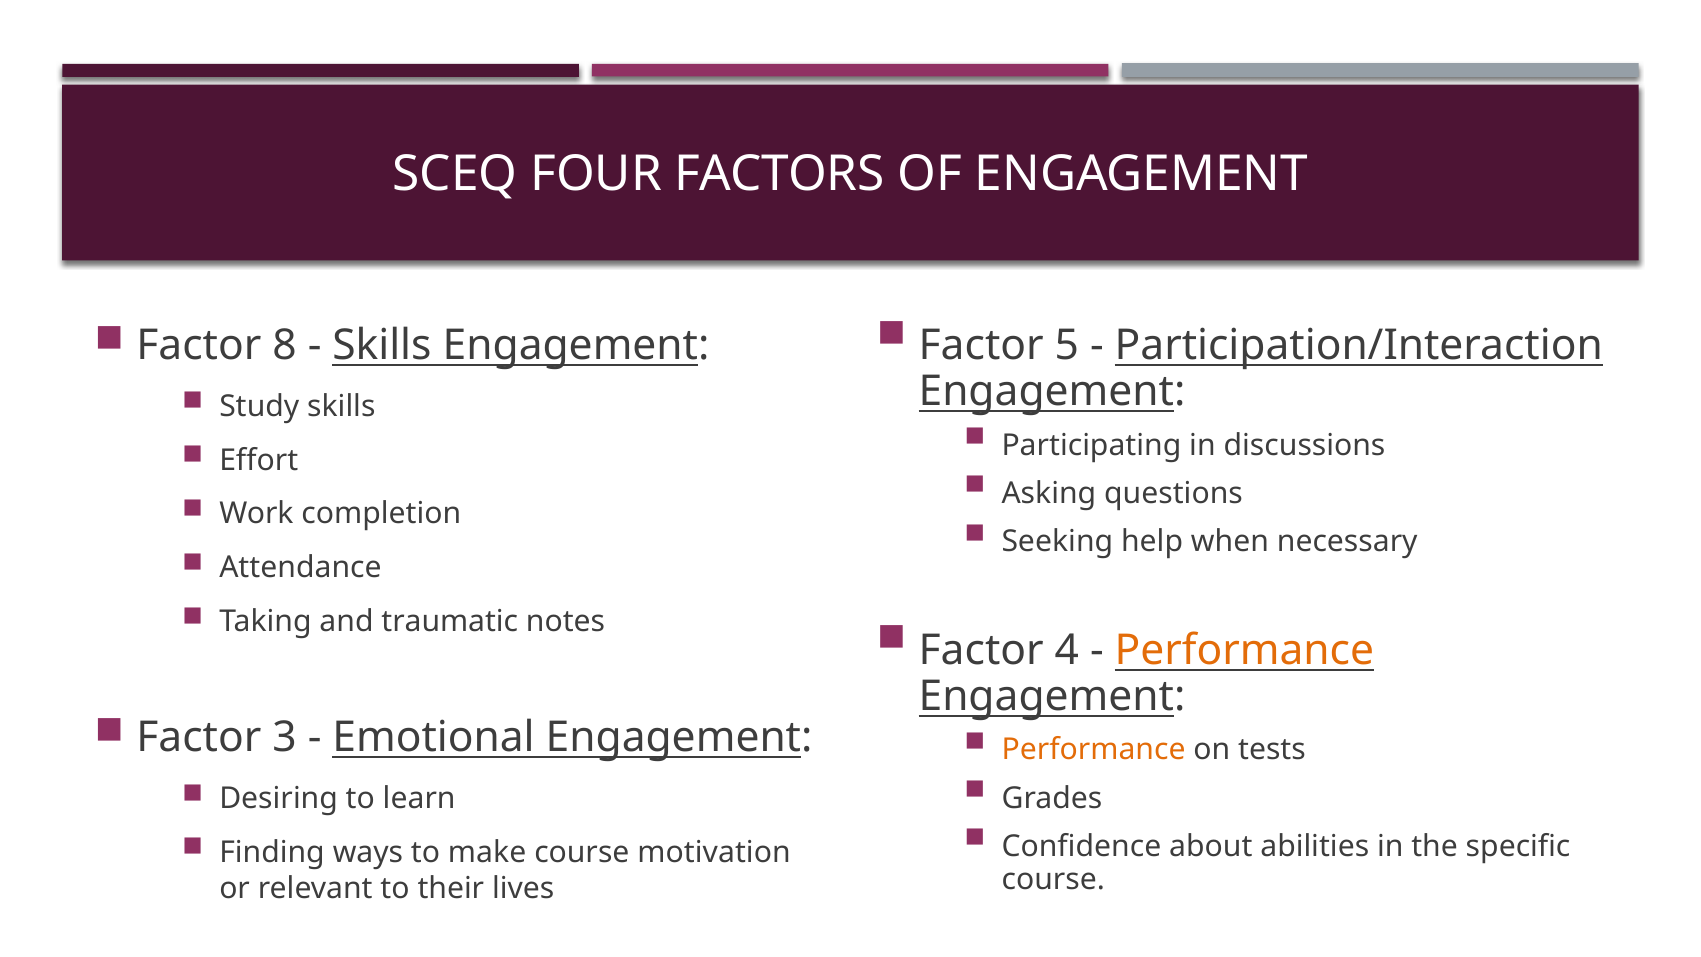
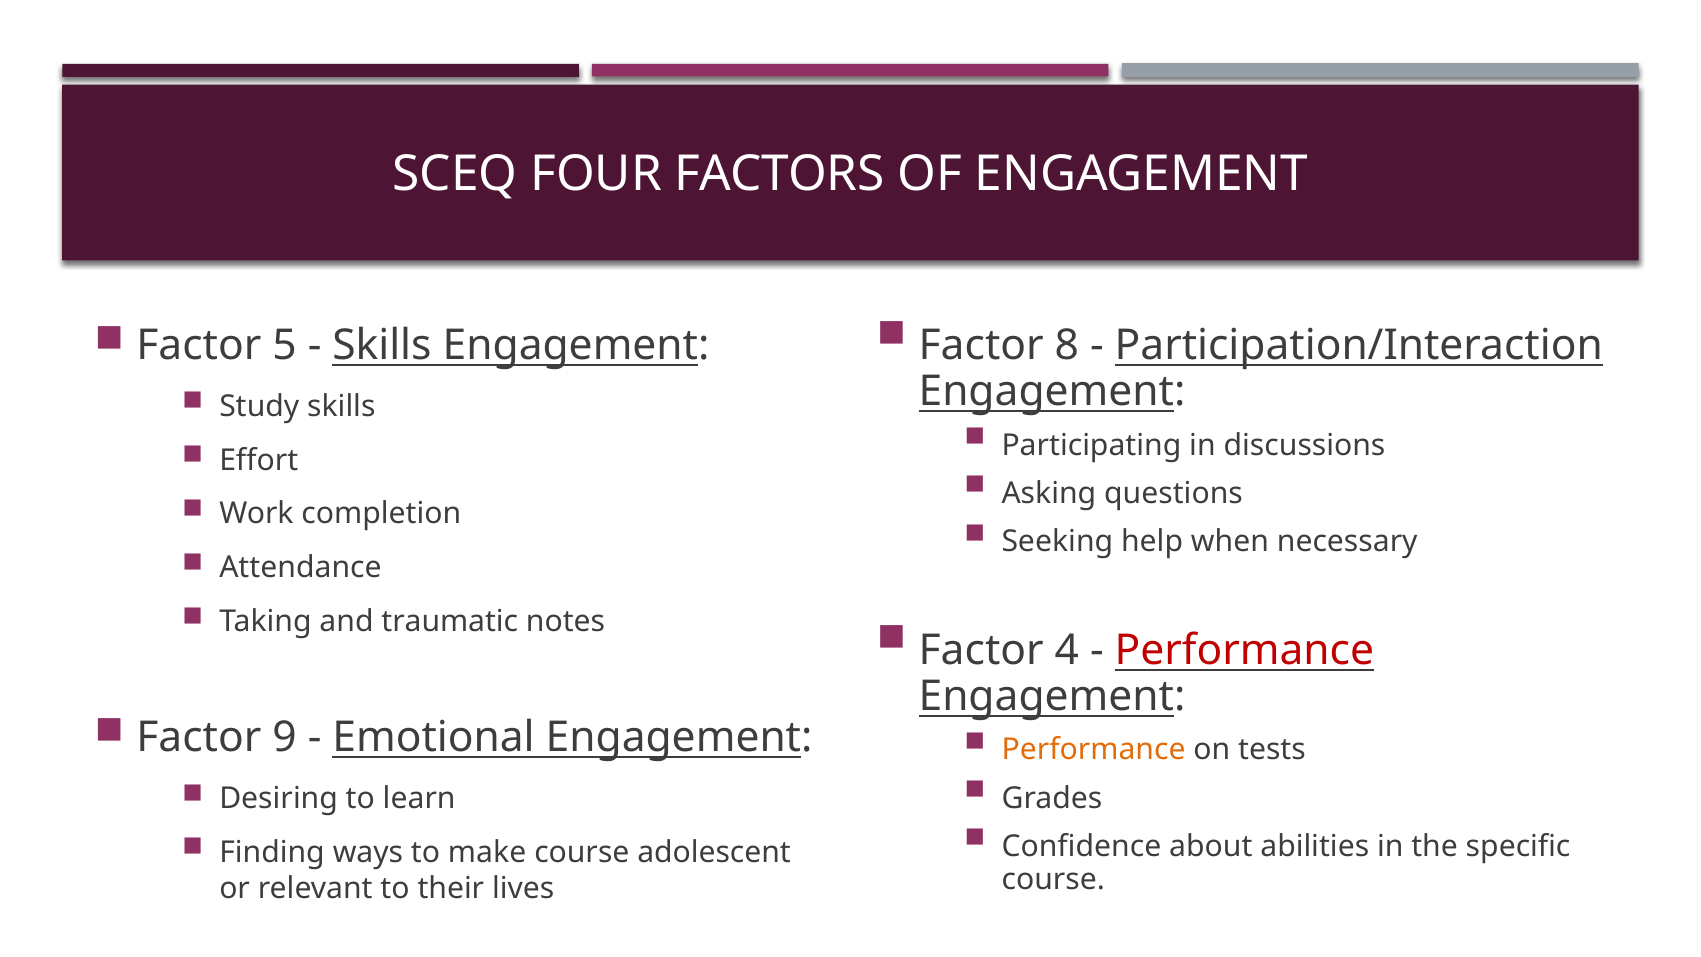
5: 5 -> 8
8: 8 -> 5
Performance at (1244, 650) colour: orange -> red
3: 3 -> 9
motivation: motivation -> adolescent
